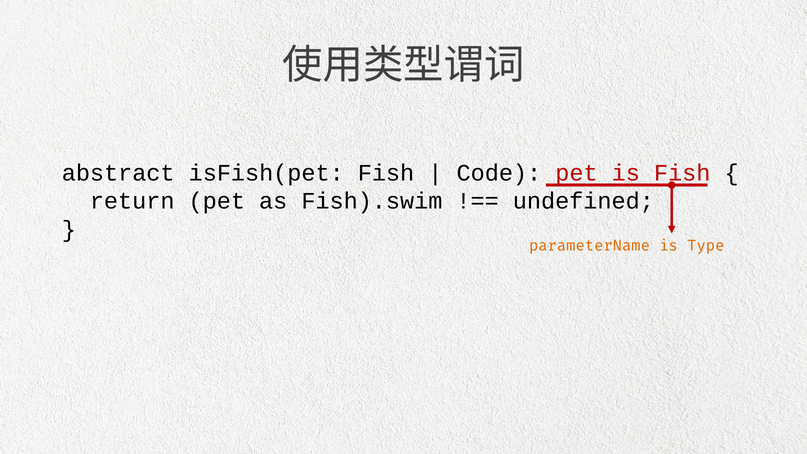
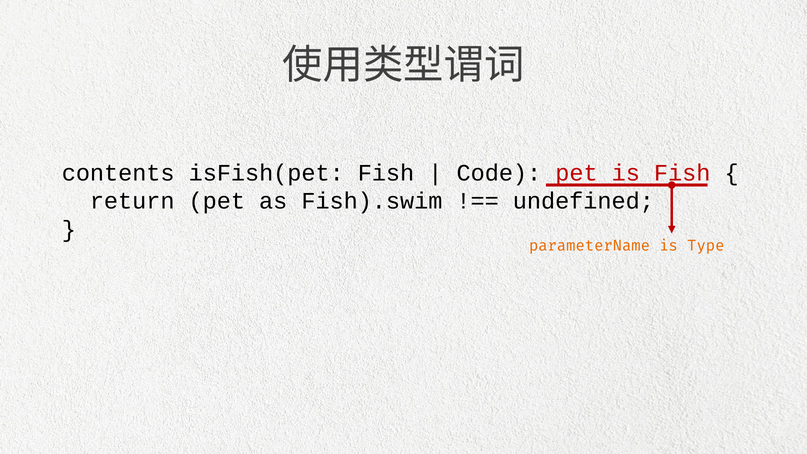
abstract: abstract -> contents
